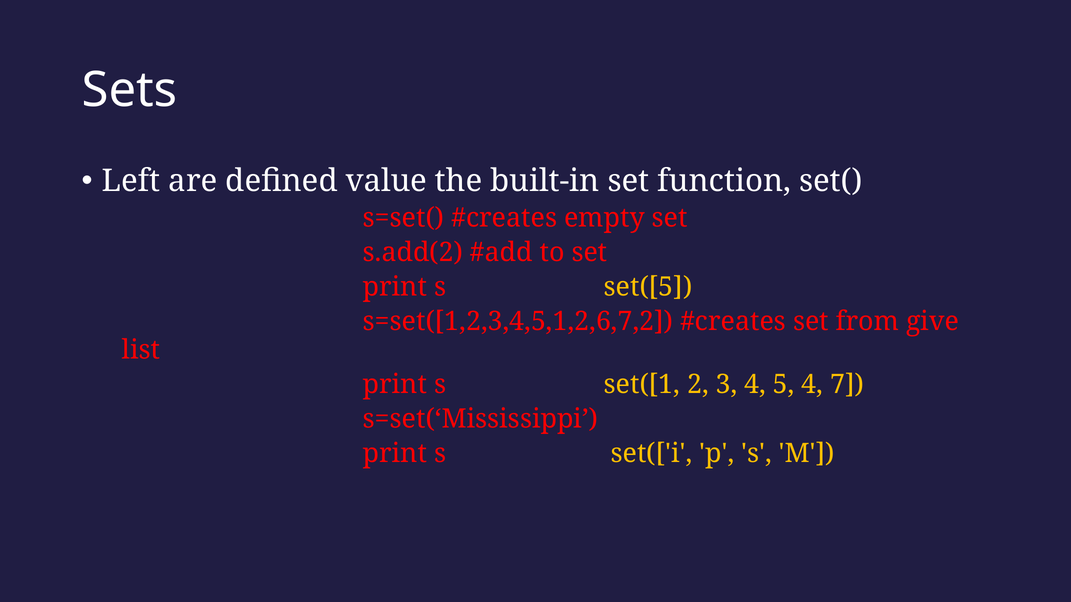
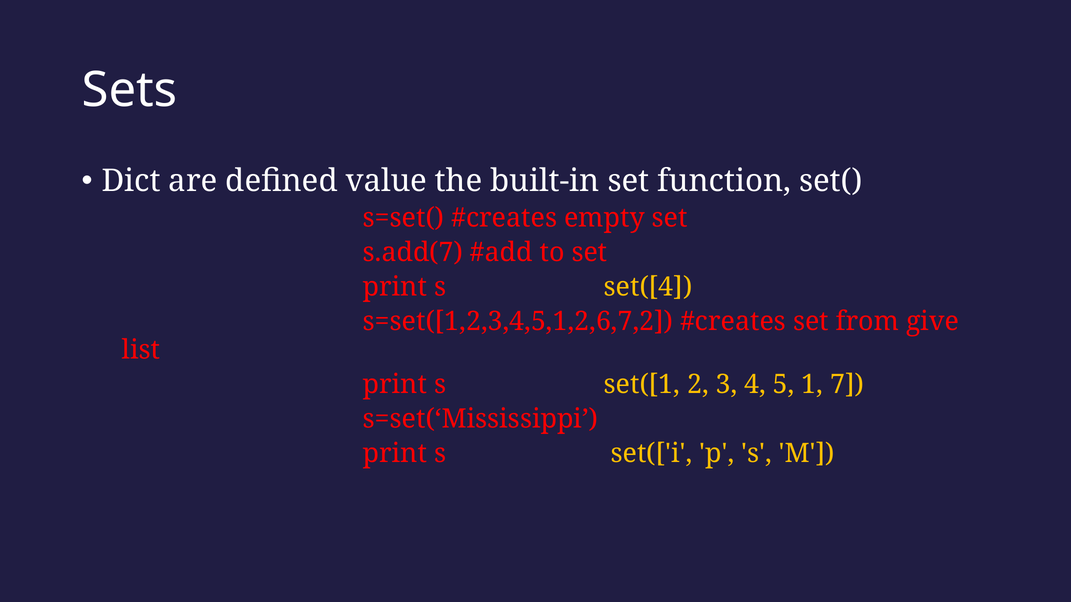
Left: Left -> Dict
s.add(2: s.add(2 -> s.add(7
set([5: set([5 -> set([4
5 4: 4 -> 1
